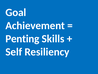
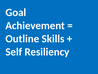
Penting: Penting -> Outline
